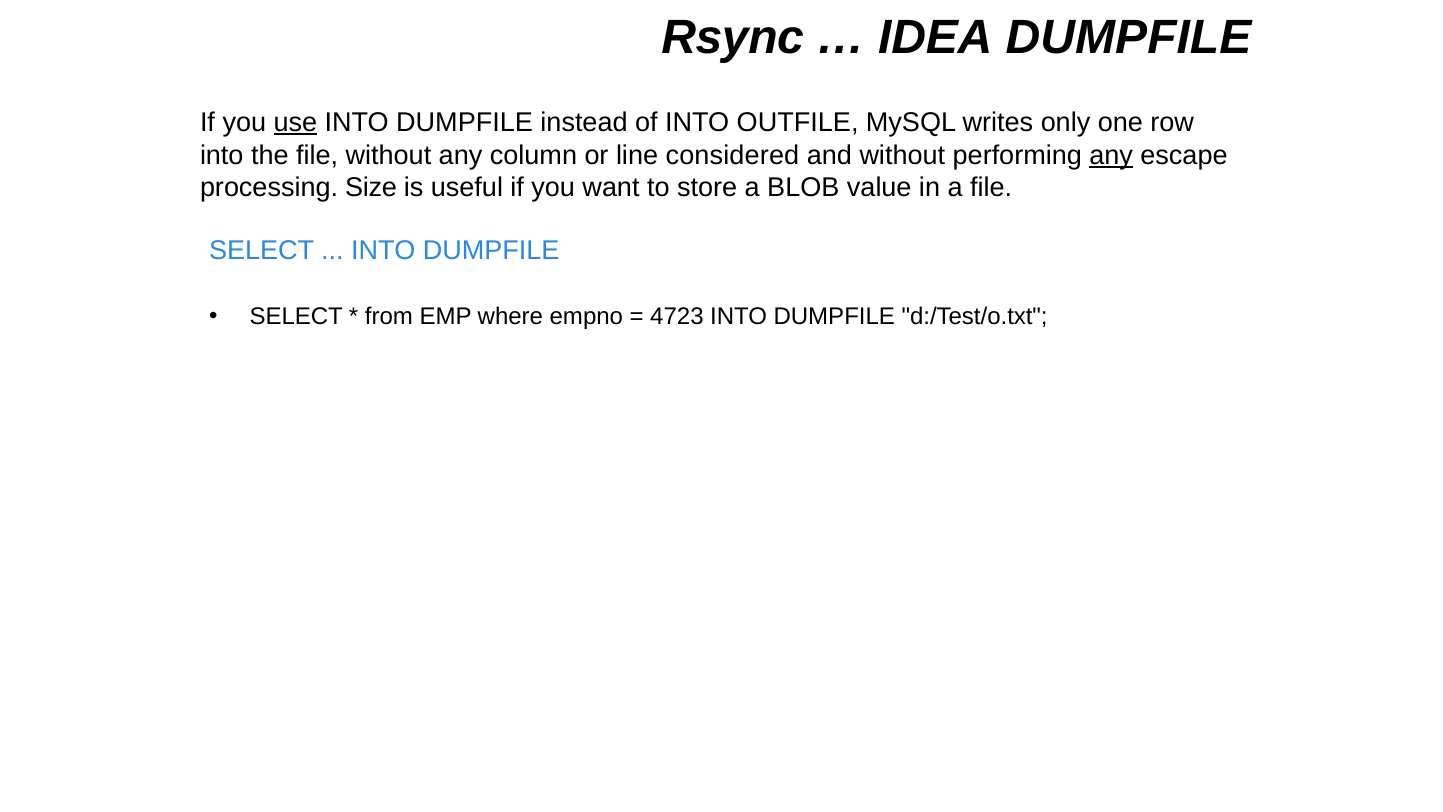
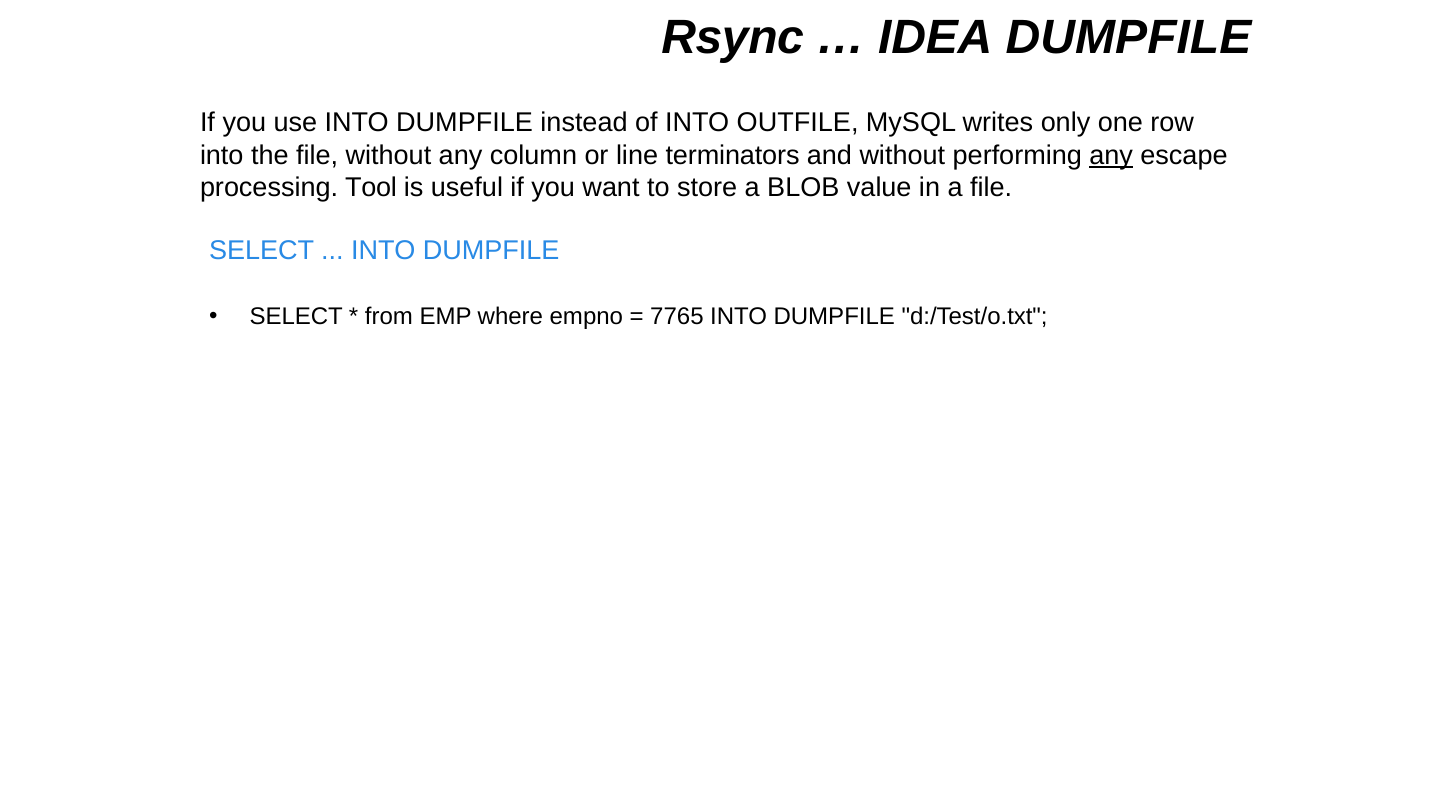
use underline: present -> none
considered: considered -> terminators
Size: Size -> Tool
4723: 4723 -> 7765
